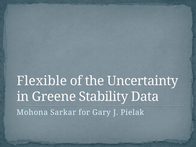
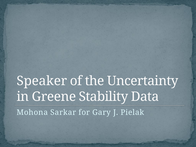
Flexible: Flexible -> Speaker
